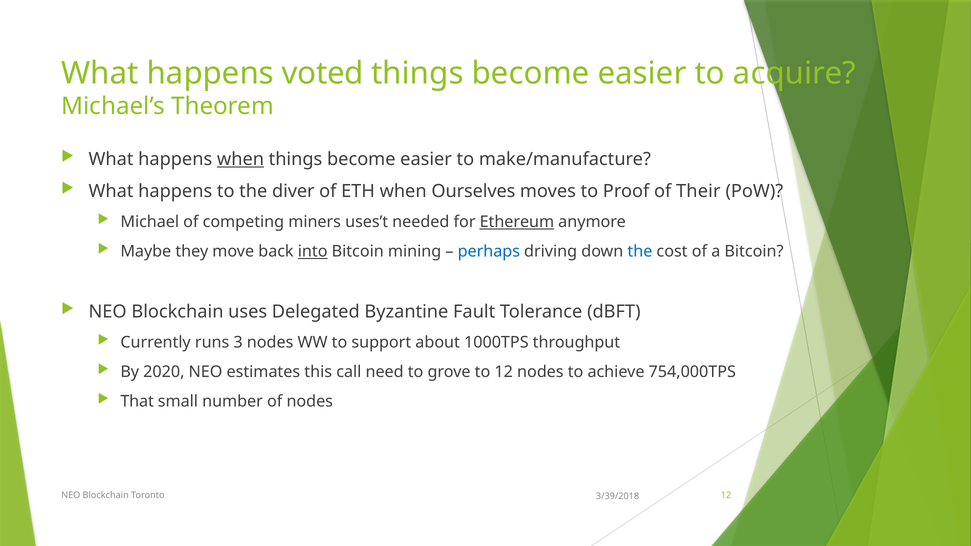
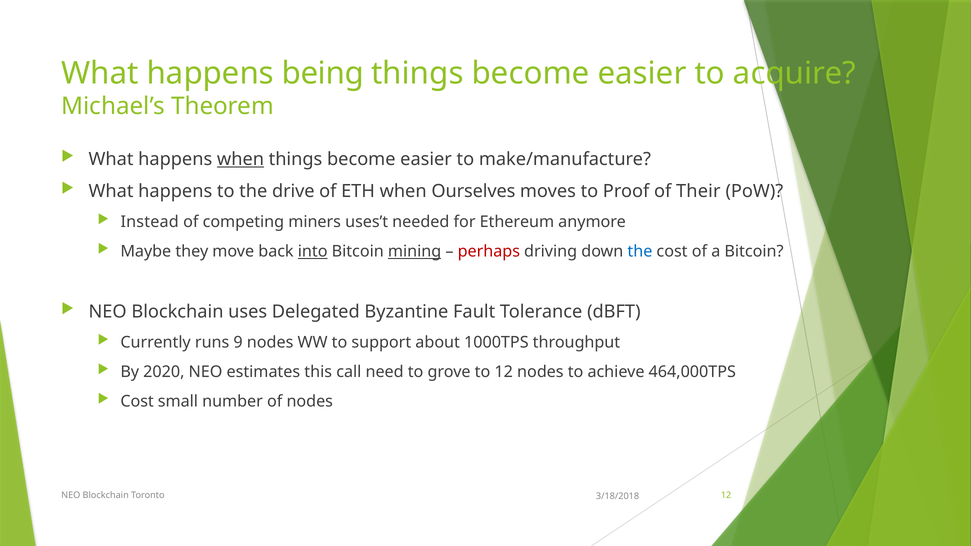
voted: voted -> being
diver: diver -> drive
Michael: Michael -> Instead
Ethereum underline: present -> none
mining underline: none -> present
perhaps colour: blue -> red
3: 3 -> 9
754,000TPS: 754,000TPS -> 464,000TPS
That at (137, 402): That -> Cost
3/39/2018: 3/39/2018 -> 3/18/2018
